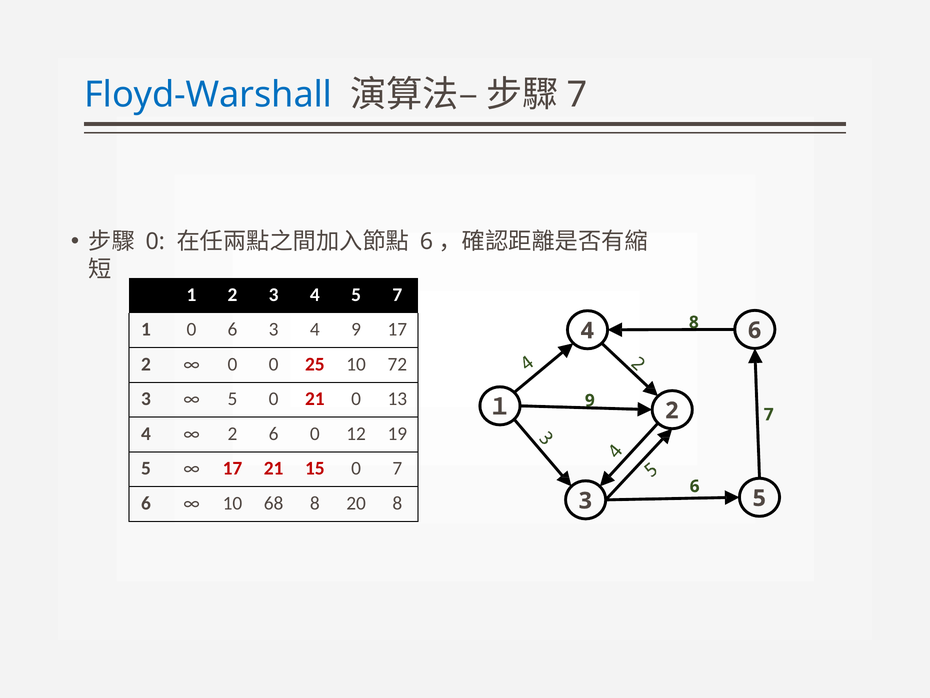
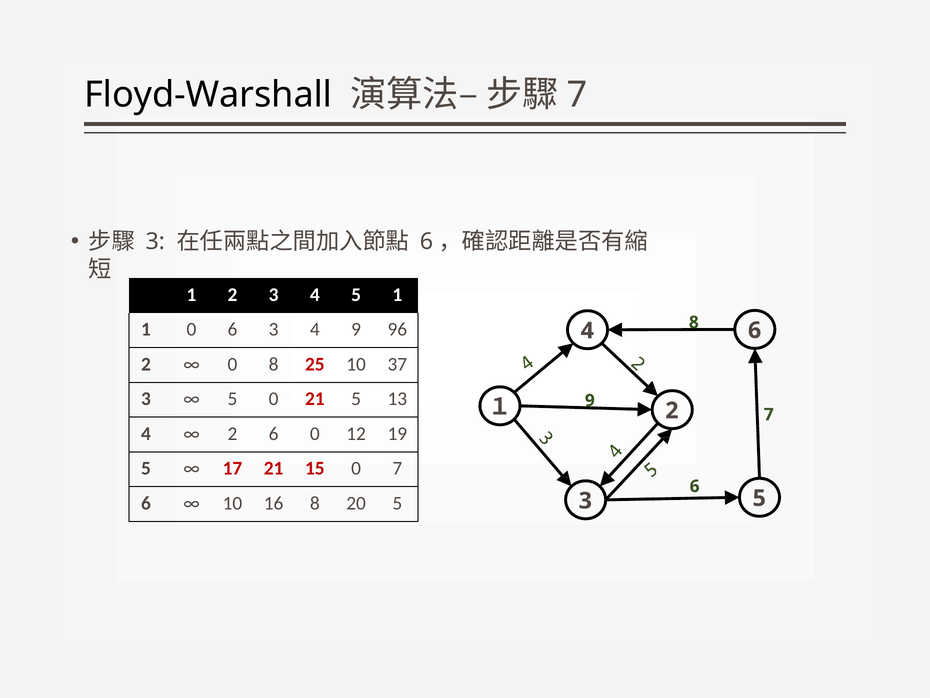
Floyd-Warshall colour: blue -> black
0 at (155, 241): 0 -> 3
5 7: 7 -> 1
9 17: 17 -> 96
0 0: 0 -> 8
72: 72 -> 37
21 0: 0 -> 5
68: 68 -> 16
20 8: 8 -> 5
